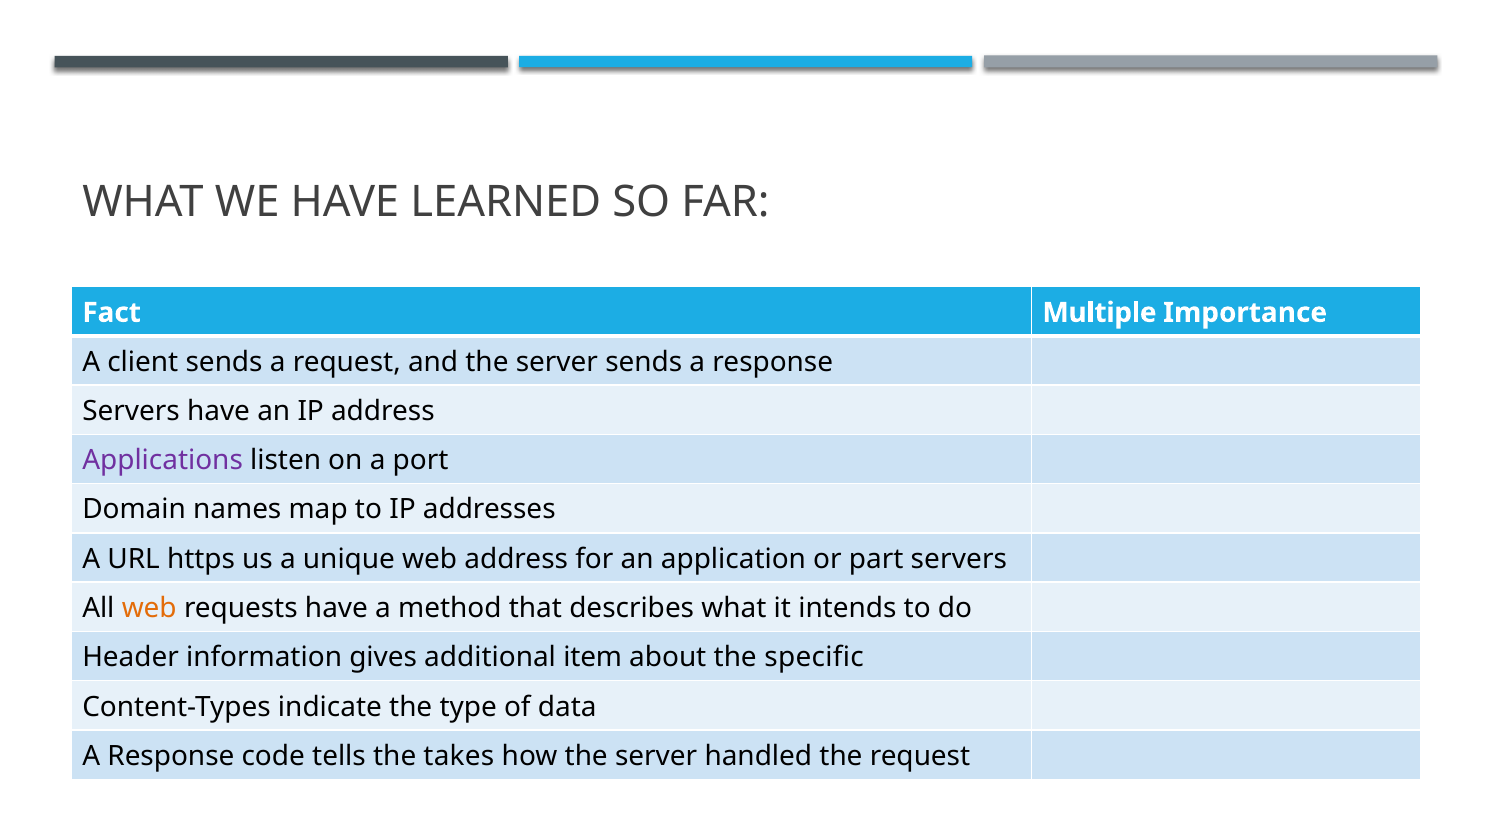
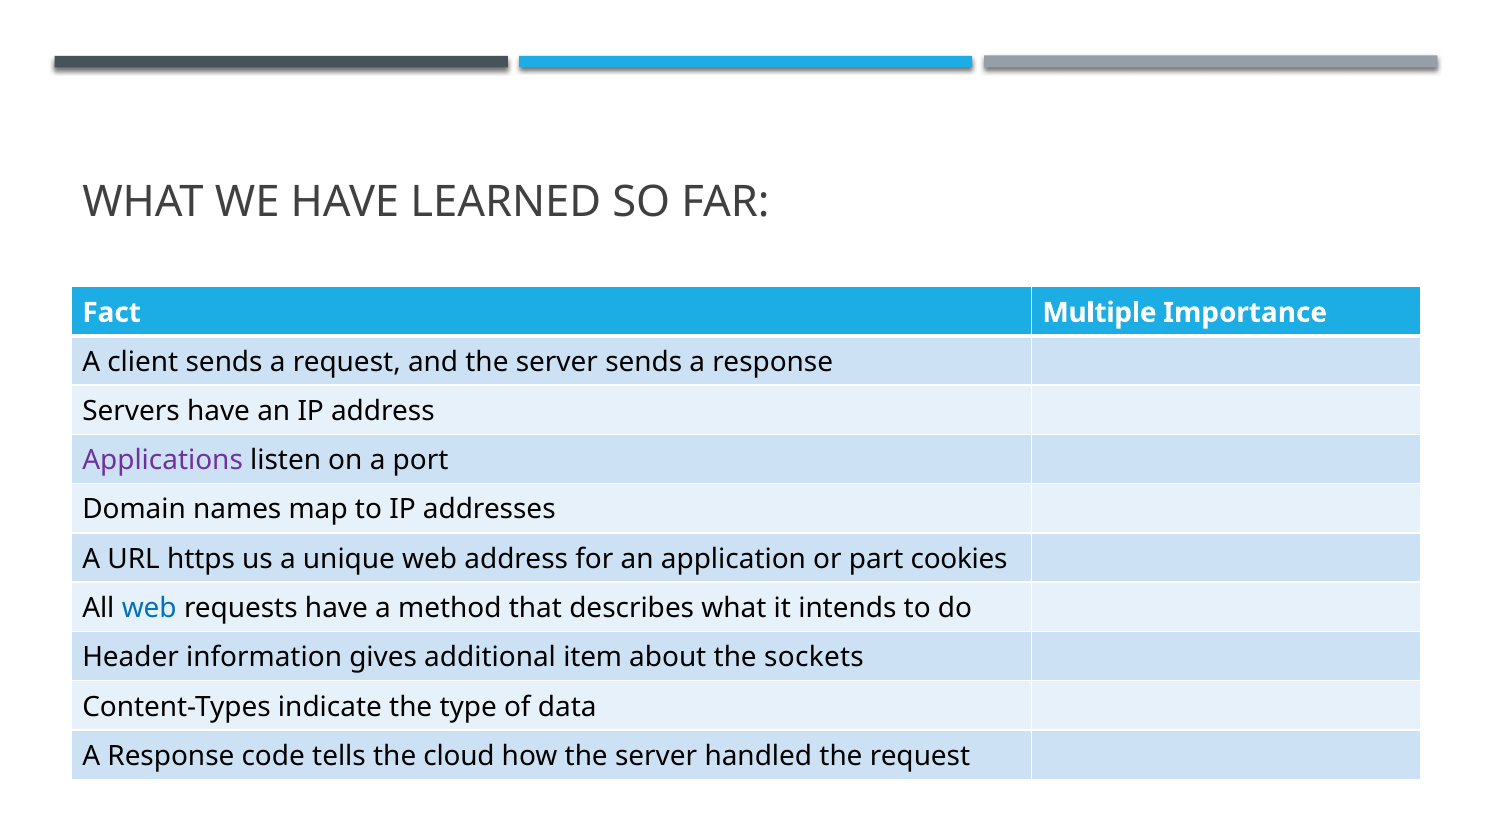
part servers: servers -> cookies
web at (149, 609) colour: orange -> blue
specific: specific -> sockets
takes: takes -> cloud
